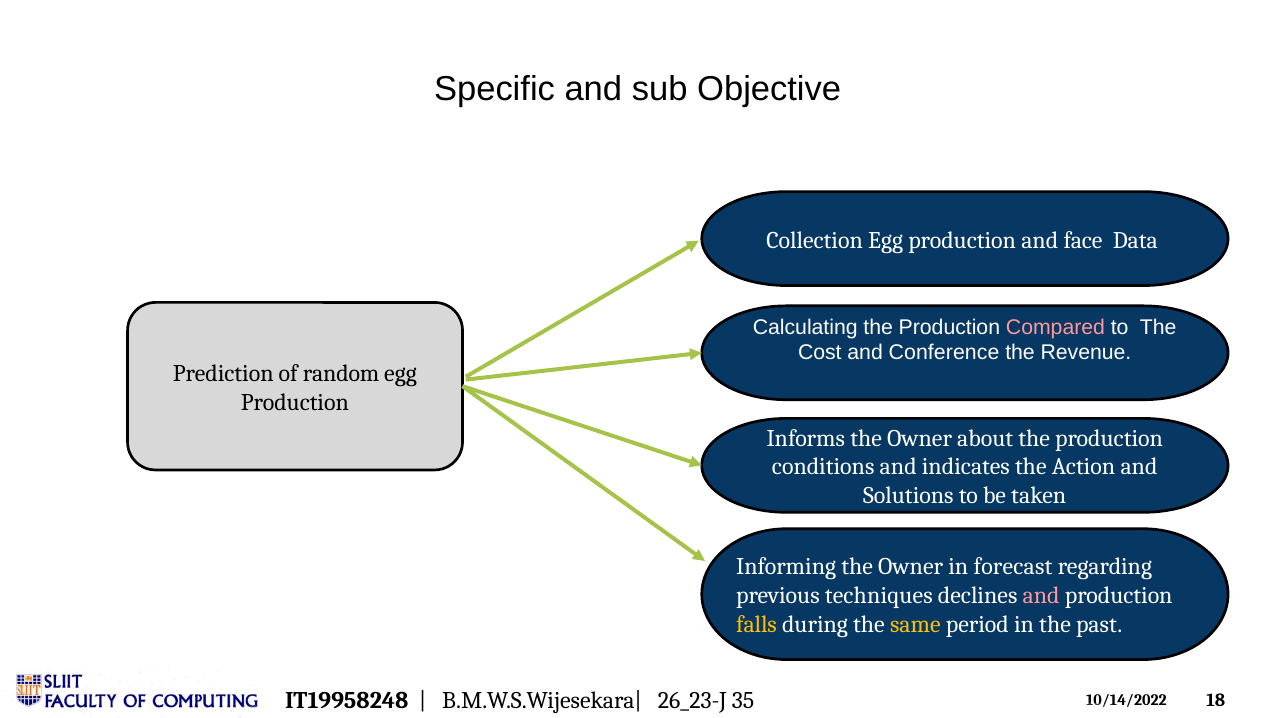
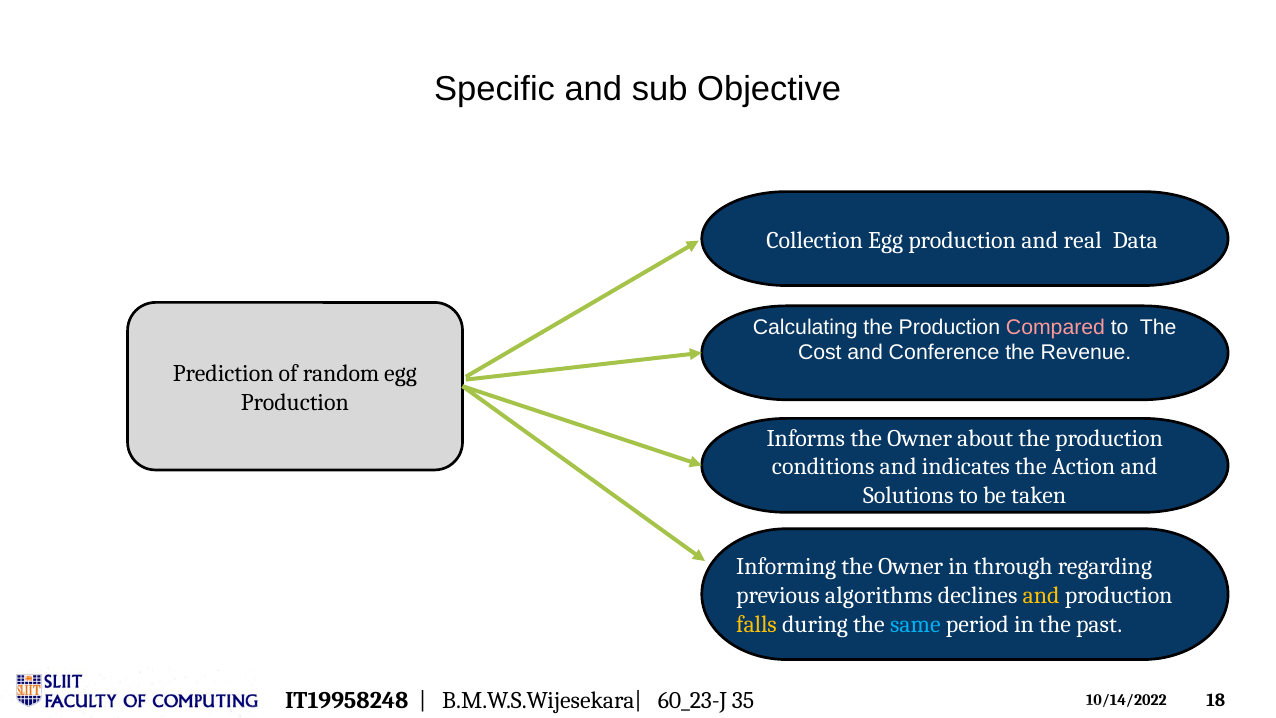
face: face -> real
forecast: forecast -> through
techniques: techniques -> algorithms
and at (1041, 596) colour: pink -> yellow
same colour: yellow -> light blue
26_23-J: 26_23-J -> 60_23-J
